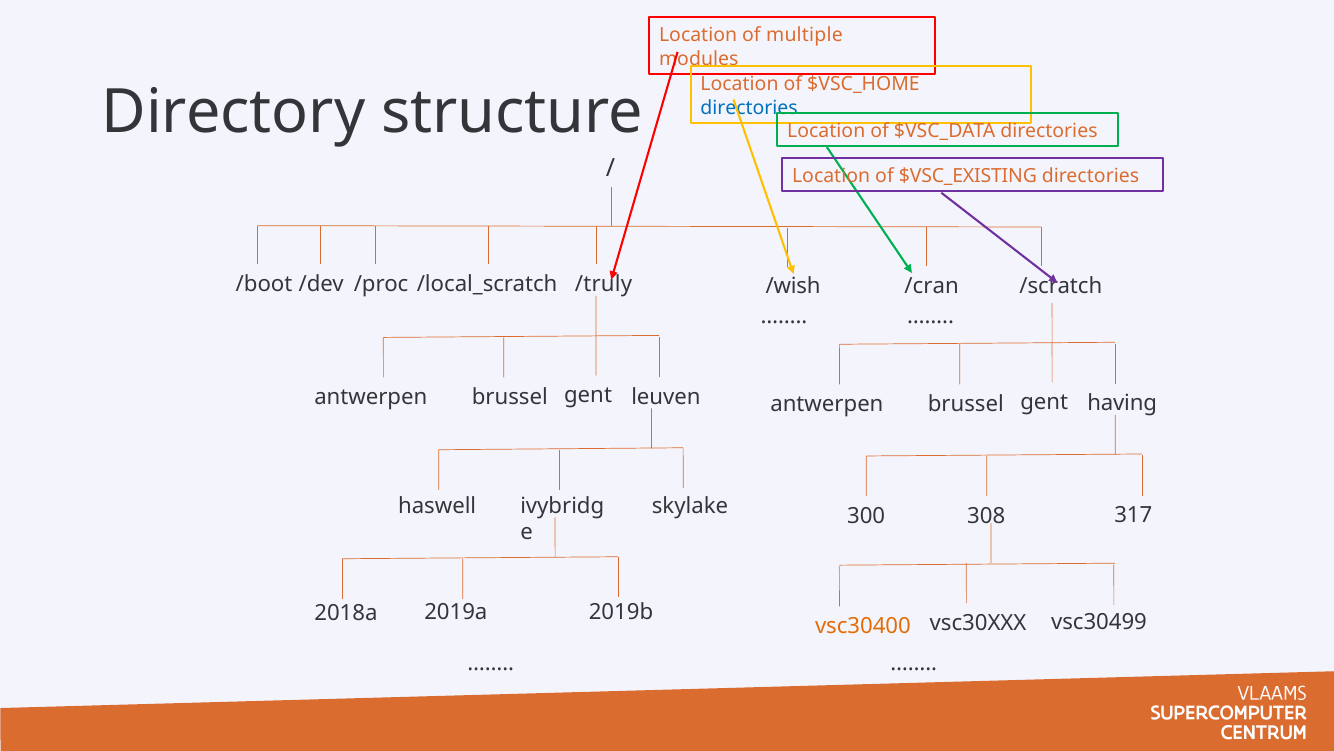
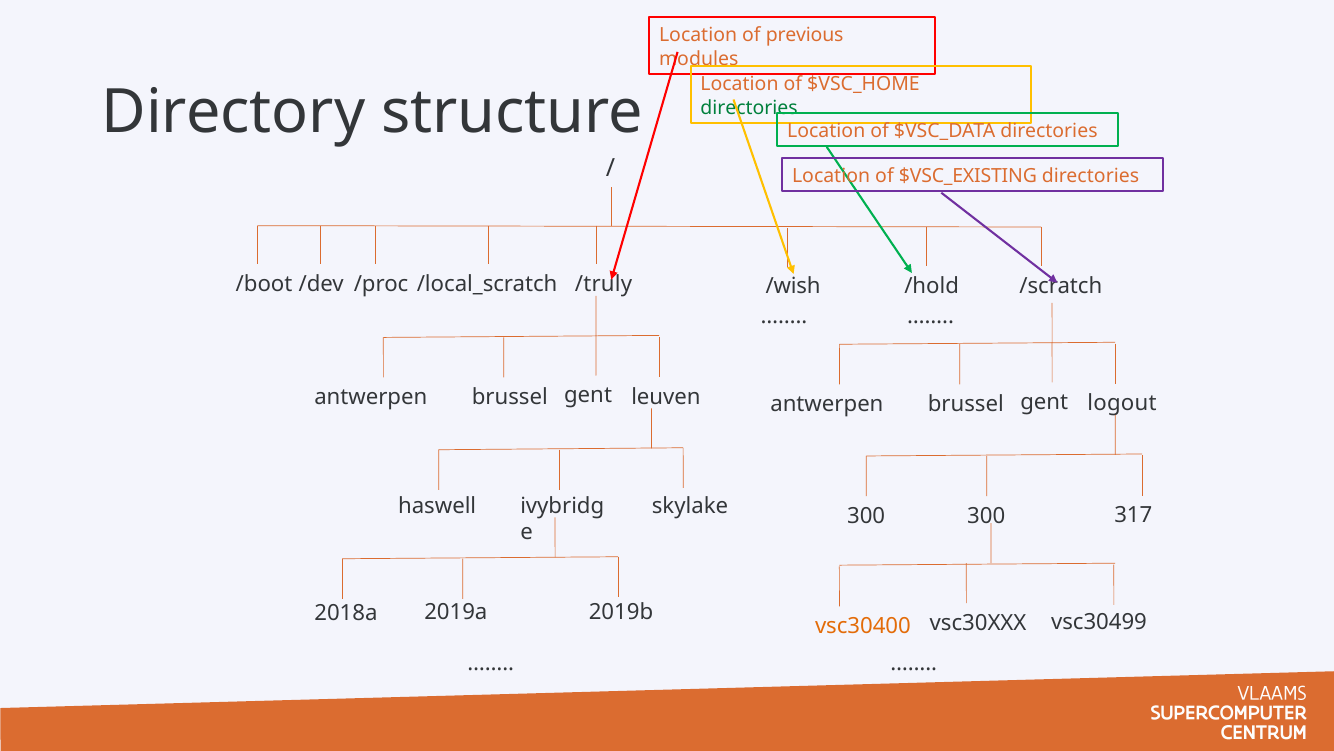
multiple: multiple -> previous
directories at (749, 108) colour: blue -> green
/cran: /cran -> /hold
having: having -> logout
300 308: 308 -> 300
